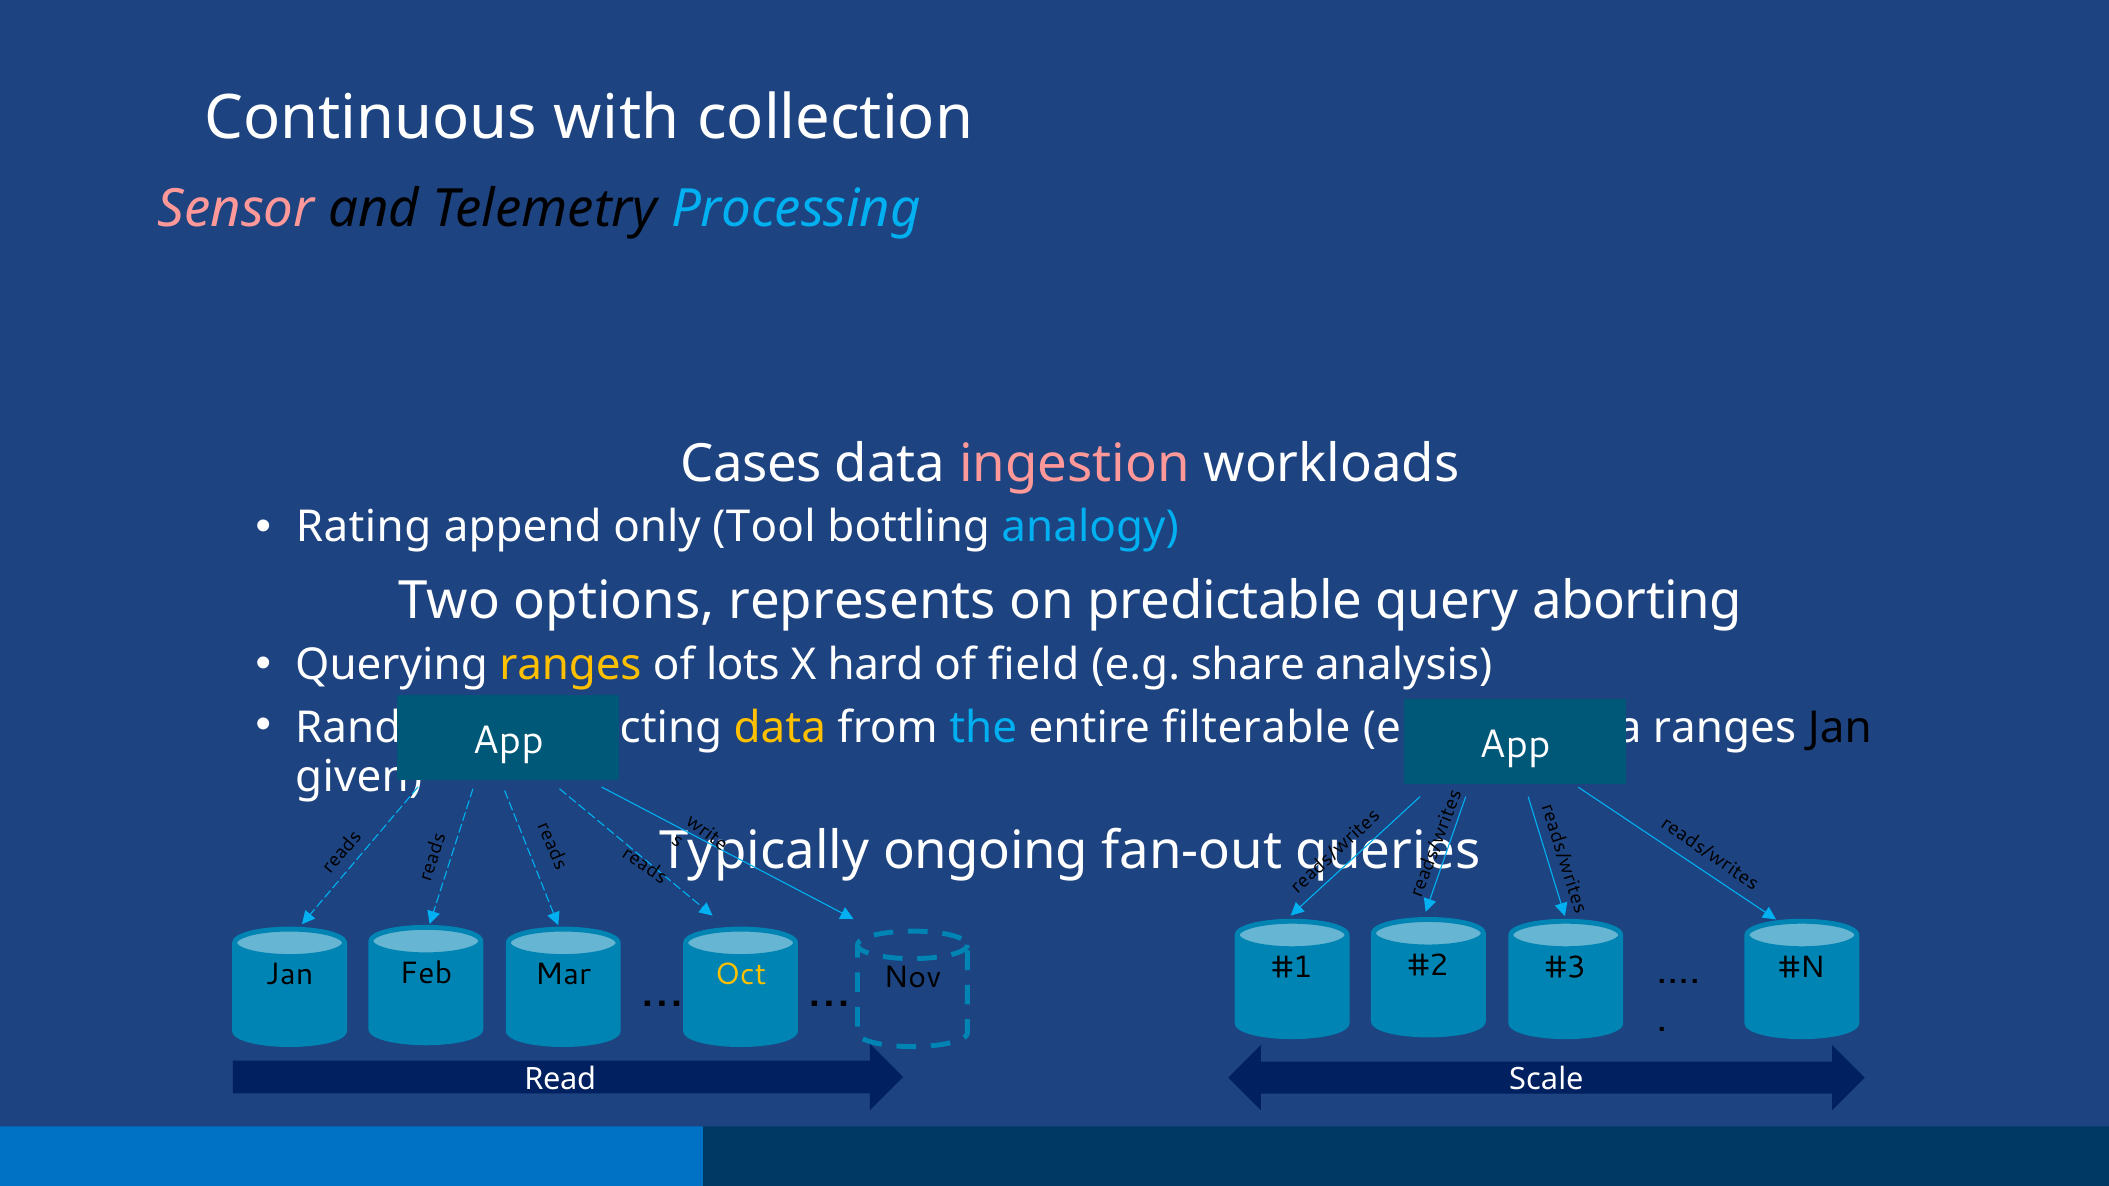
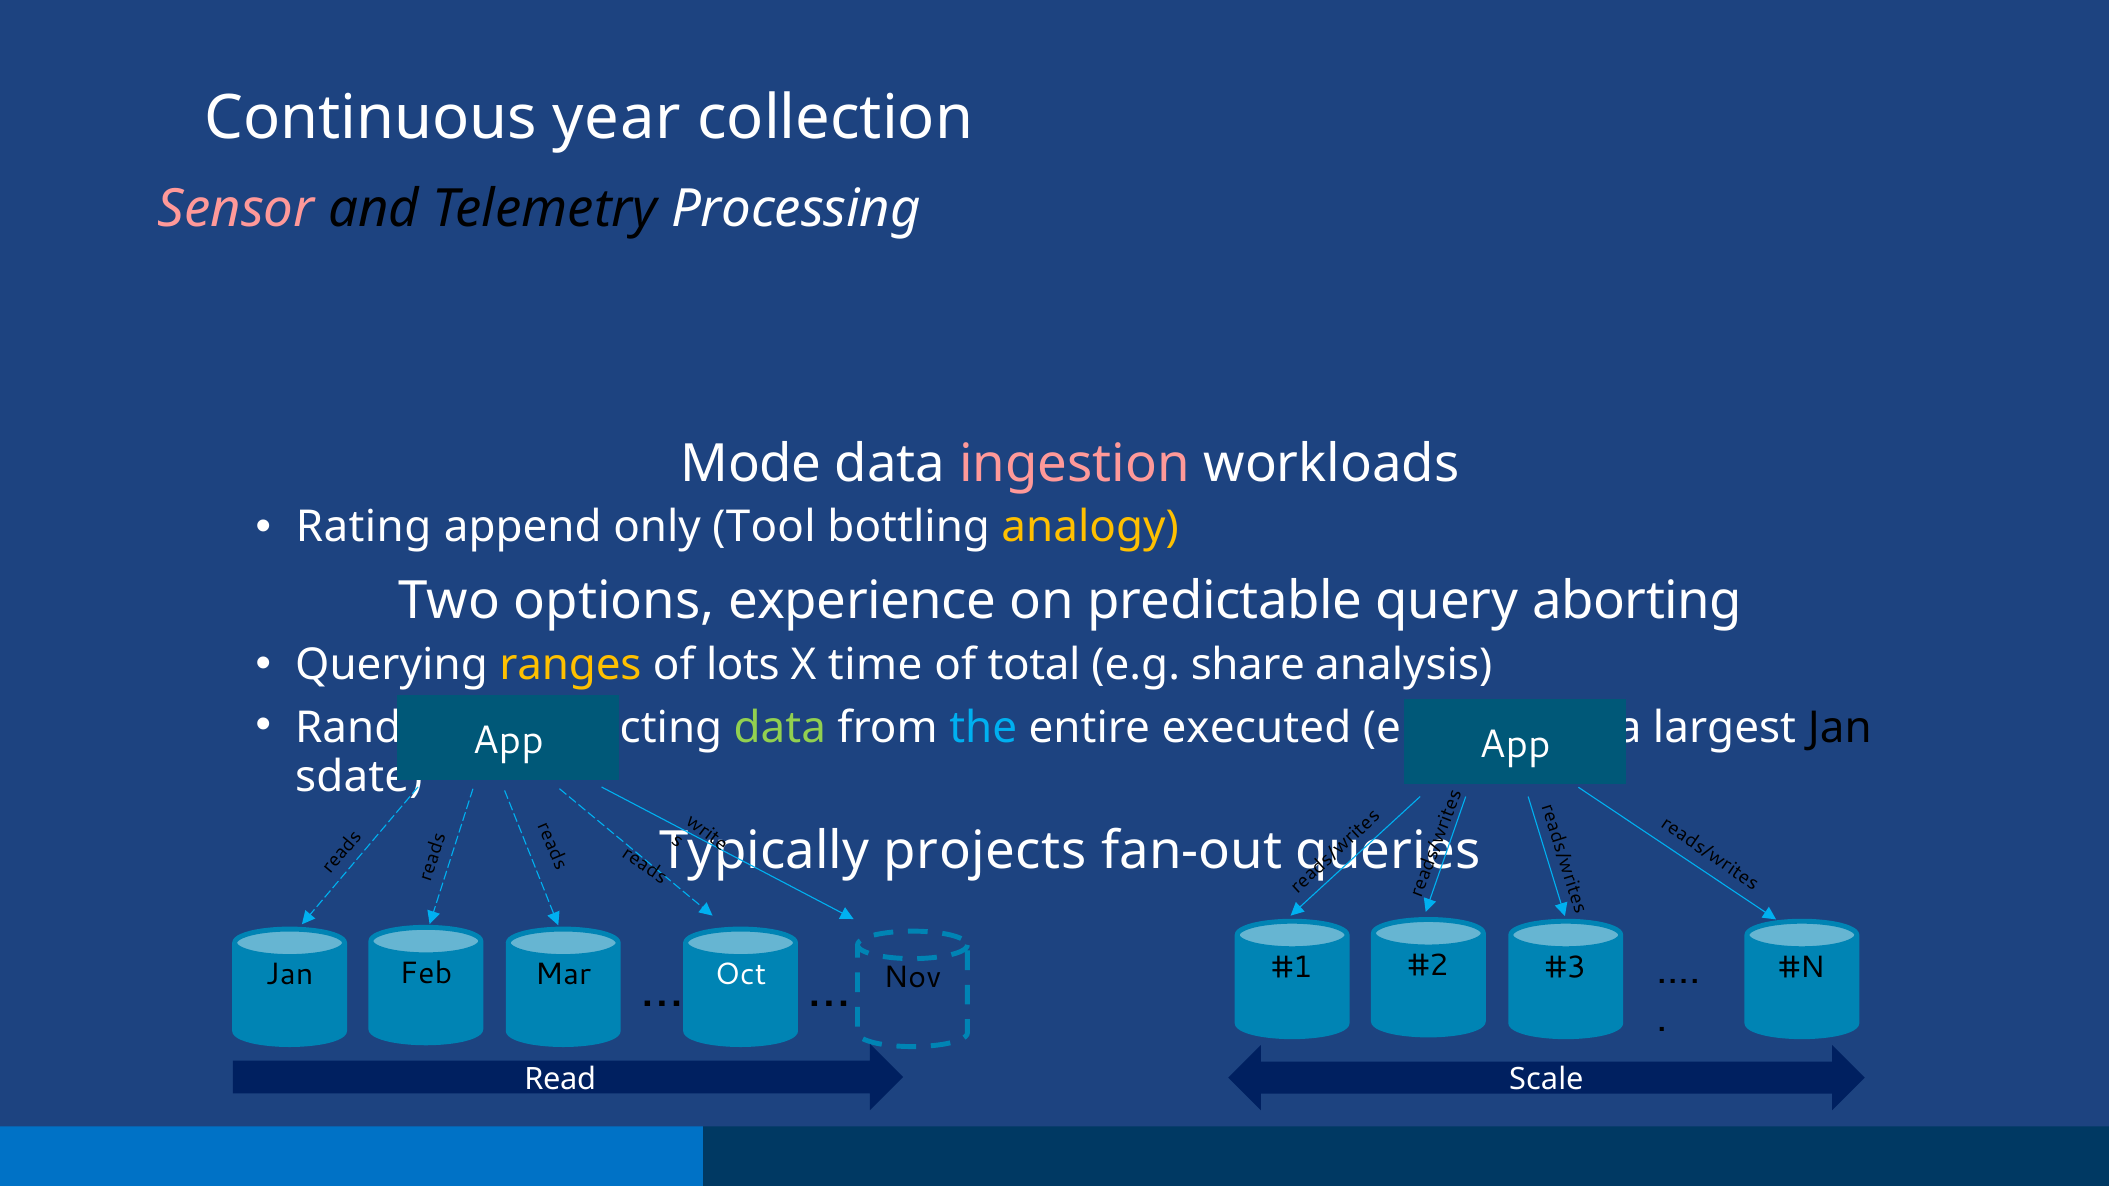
with: with -> year
Processing colour: light blue -> white
Cases: Cases -> Mode
analogy colour: light blue -> yellow
represents: represents -> experience
hard: hard -> time
field: field -> total
data at (780, 729) colour: yellow -> light green
filterable: filterable -> executed
ranges at (1725, 729): ranges -> largest
given: given -> sdate
ongoing: ongoing -> projects
Oct colour: yellow -> white
